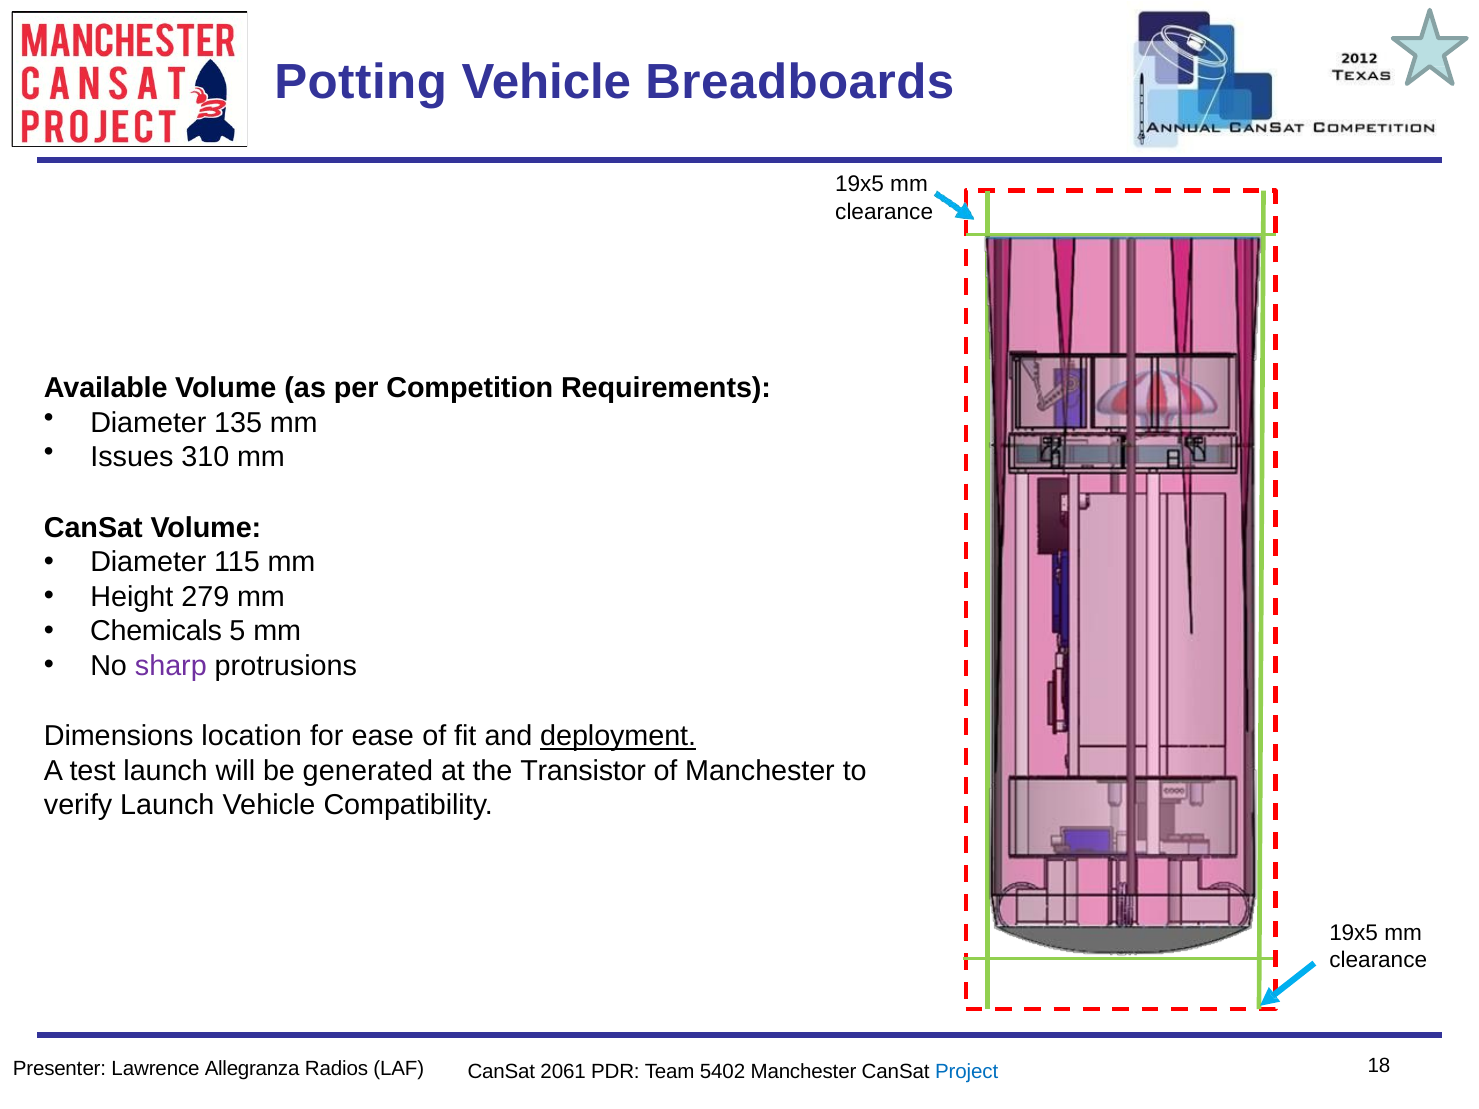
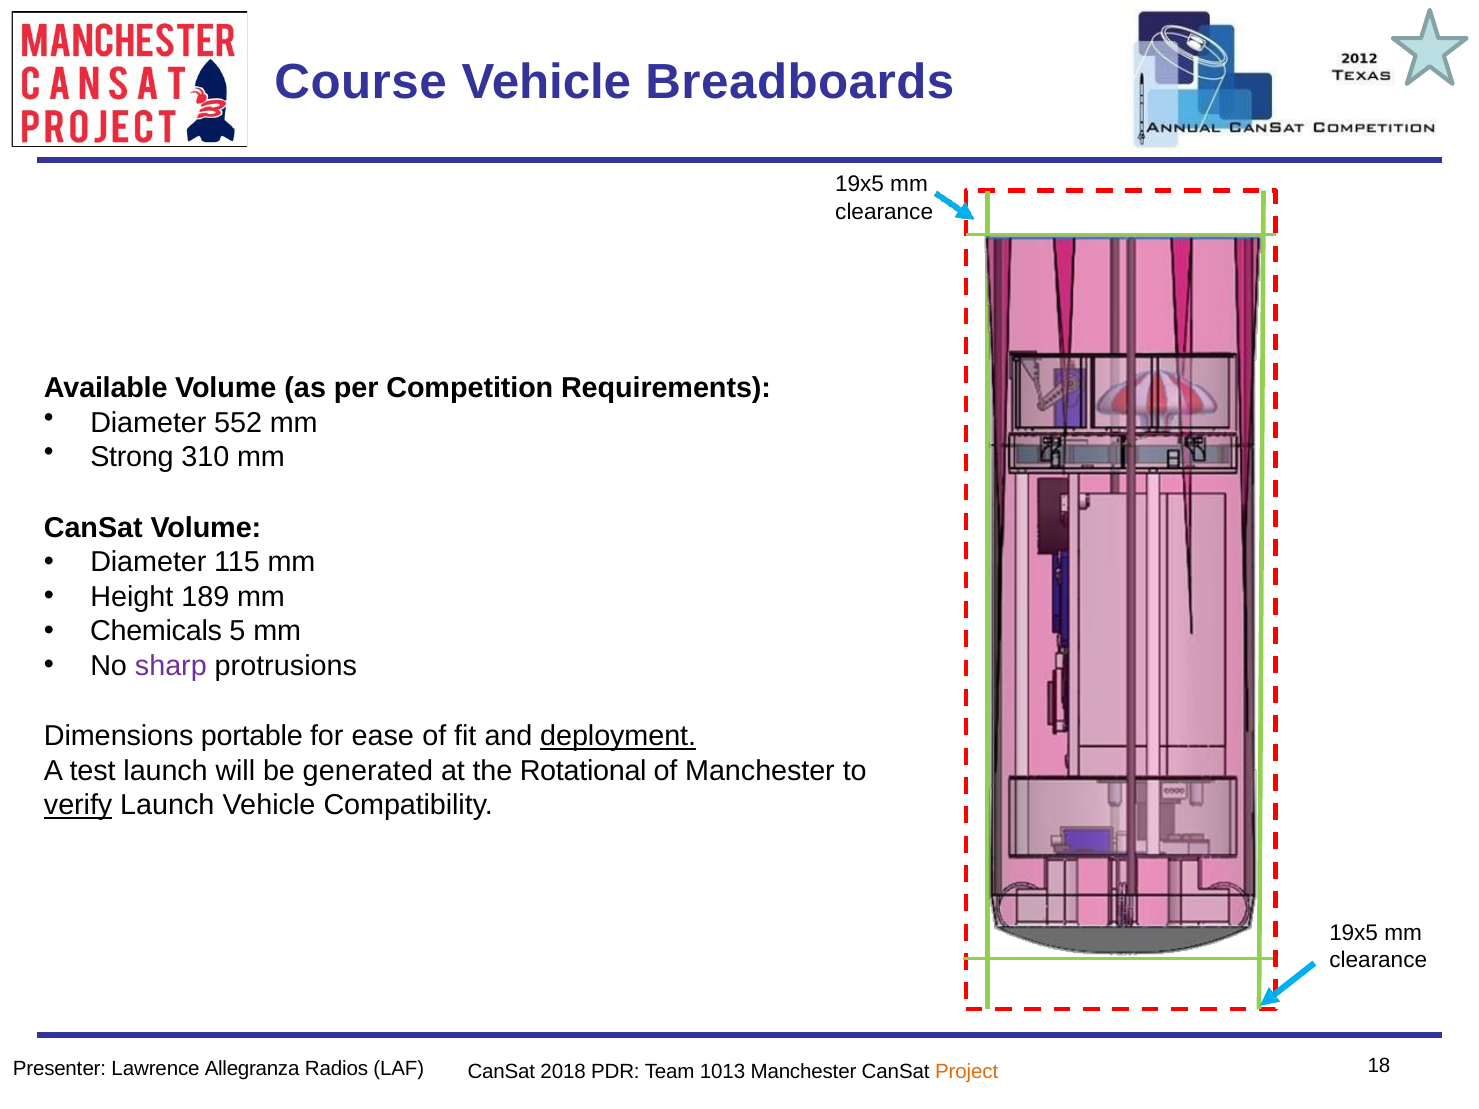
Potting: Potting -> Course
135: 135 -> 552
Issues: Issues -> Strong
279: 279 -> 189
location: location -> portable
Transistor: Transistor -> Rotational
verify underline: none -> present
2061: 2061 -> 2018
5402: 5402 -> 1013
Project colour: blue -> orange
